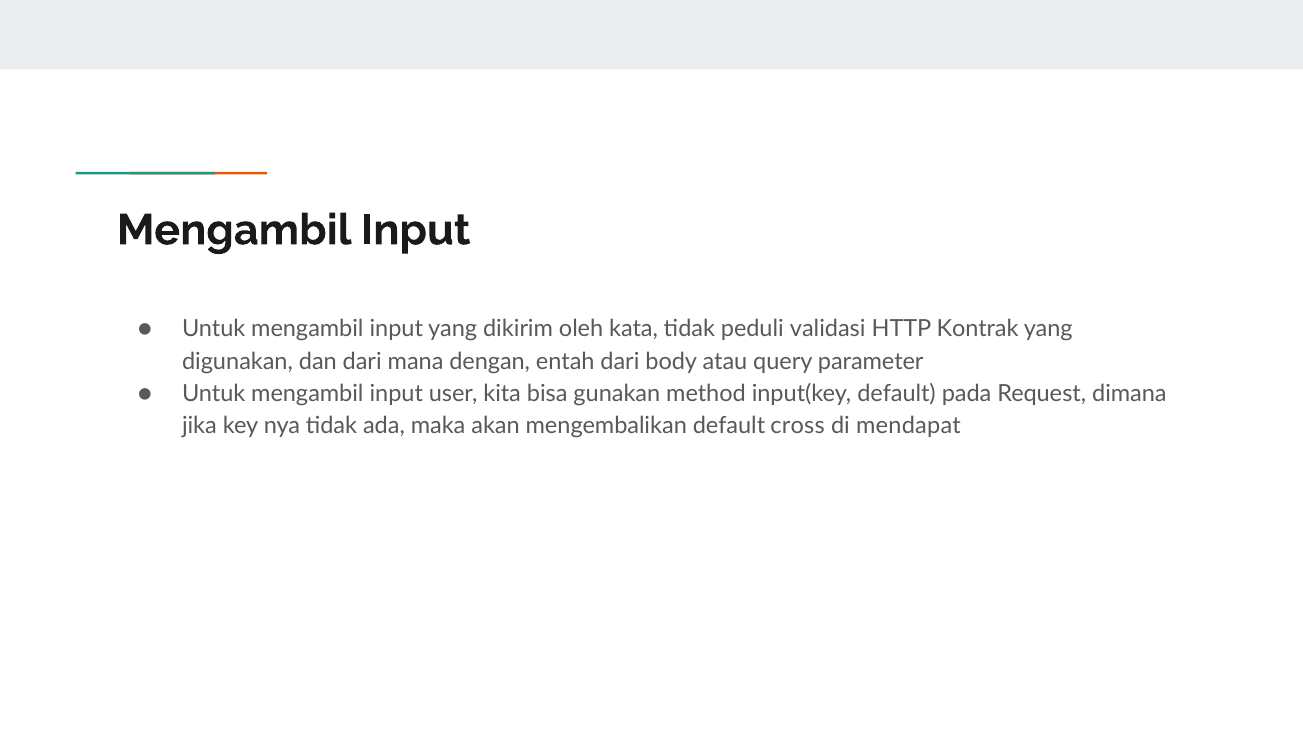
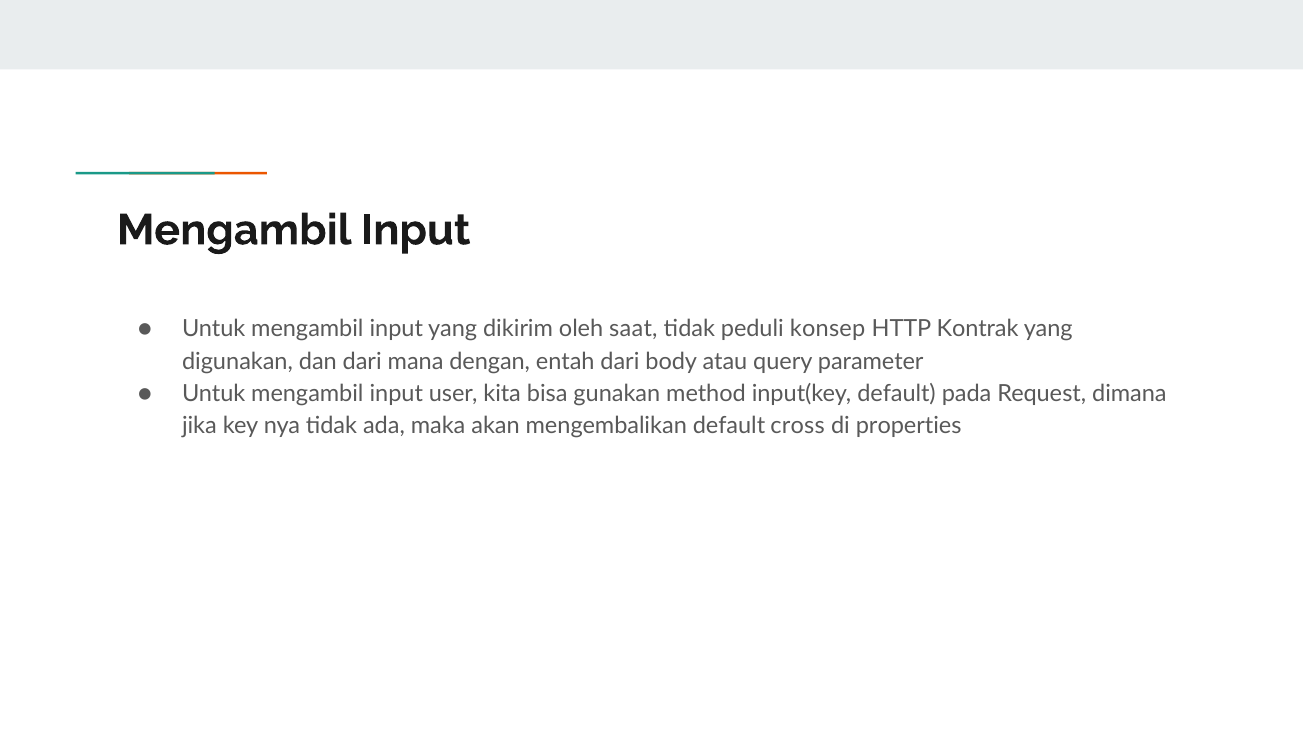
kata: kata -> saat
validasi: validasi -> konsep
mendapat: mendapat -> properties
